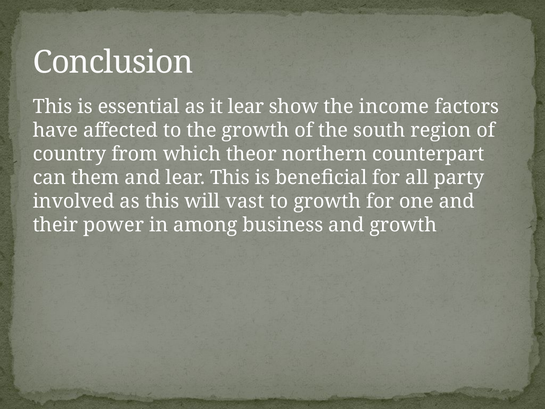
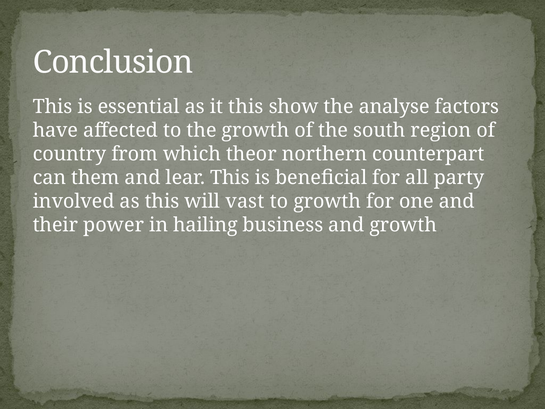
it lear: lear -> this
income: income -> analyse
among: among -> hailing
